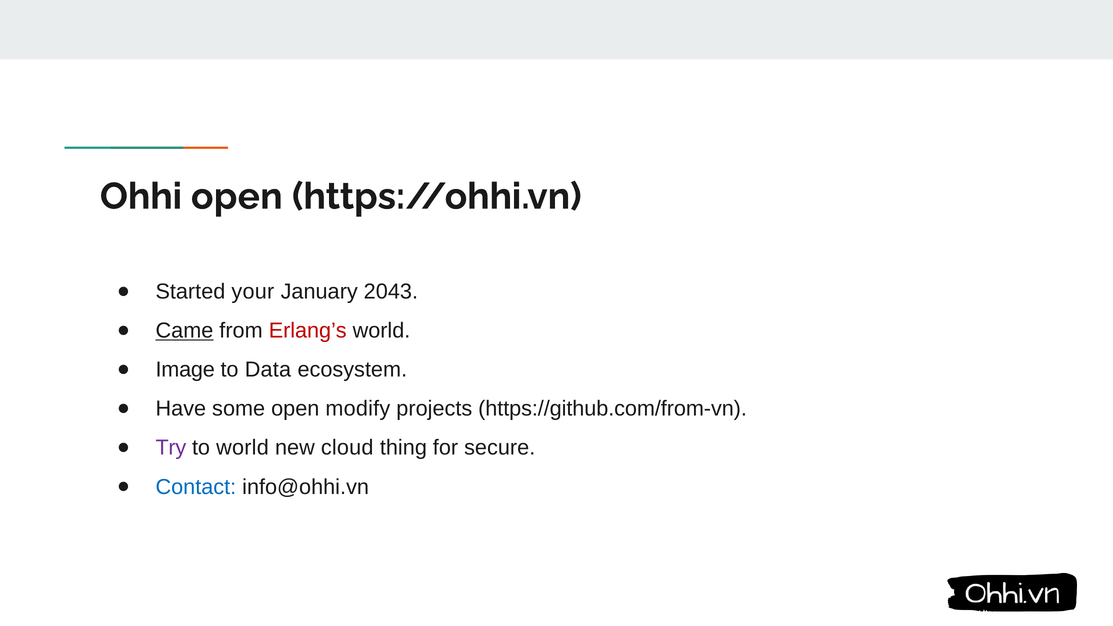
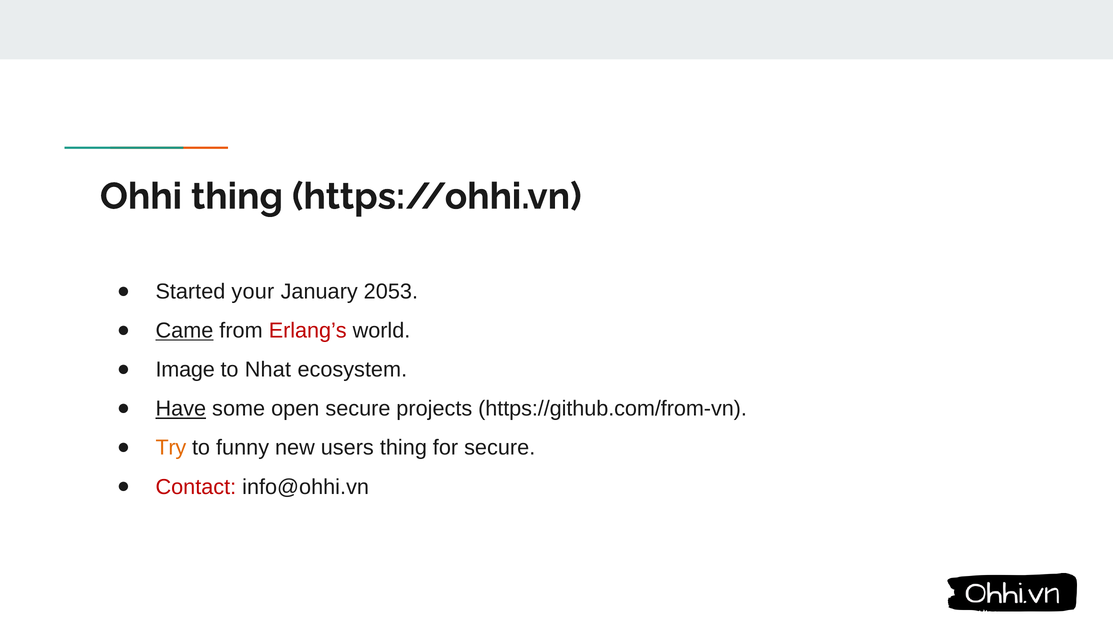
Ohhi open: open -> thing
2043: 2043 -> 2053
Data: Data -> Nhat
Have underline: none -> present
open modify: modify -> secure
Try colour: purple -> orange
to world: world -> funny
cloud: cloud -> users
Contact colour: blue -> red
